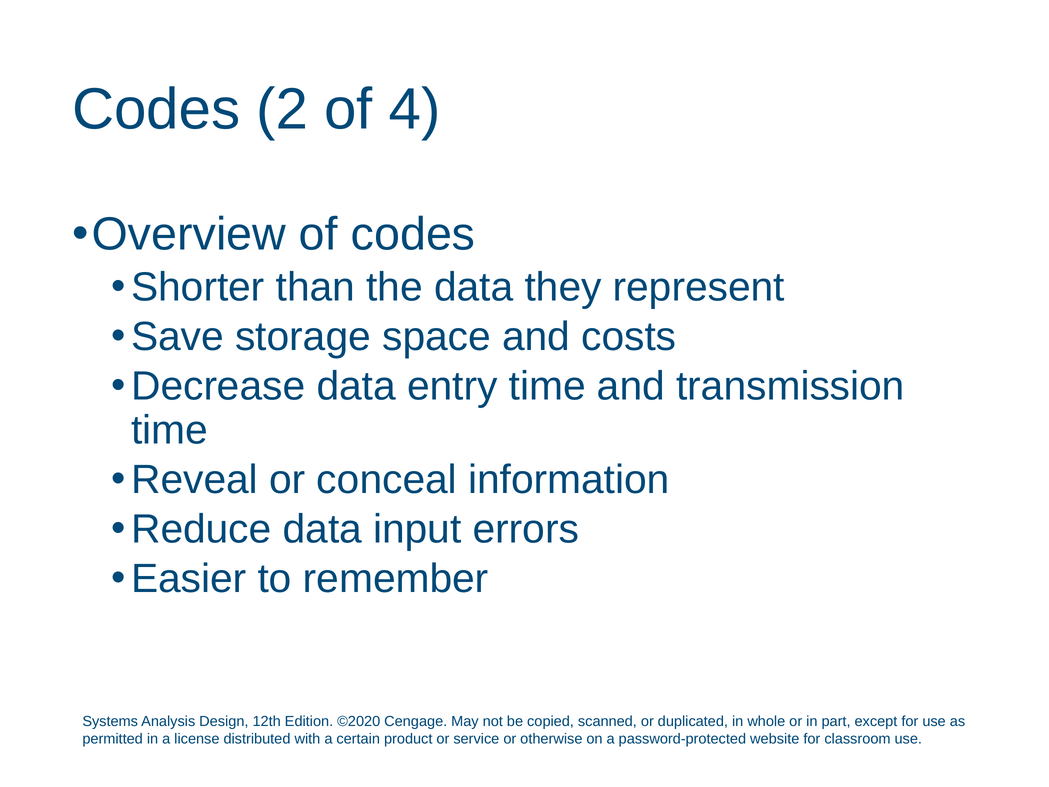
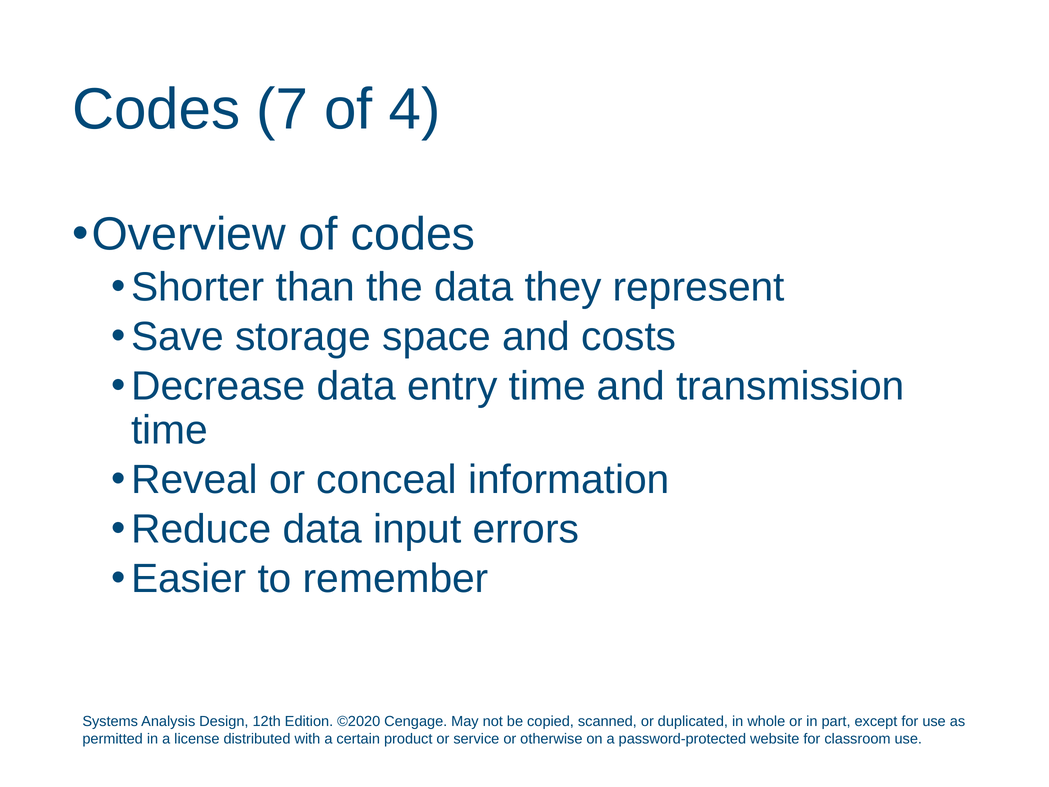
2: 2 -> 7
